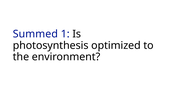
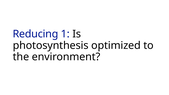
Summed: Summed -> Reducing
